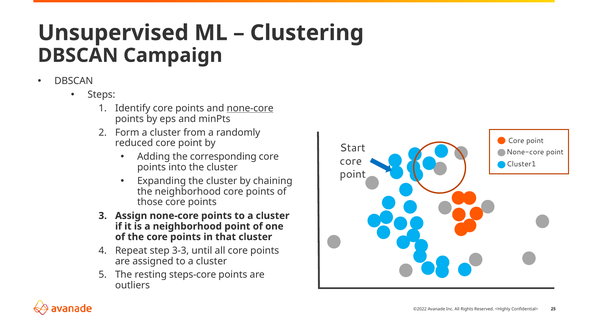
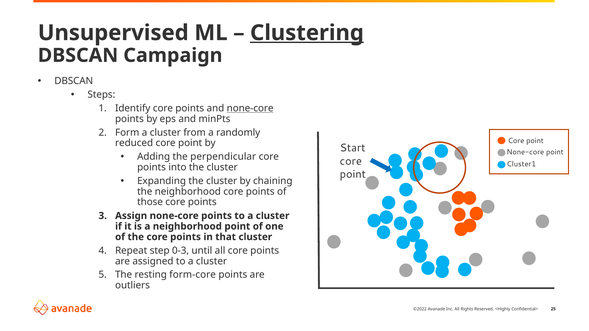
Clustering underline: none -> present
corresponding: corresponding -> perpendicular
3-3: 3-3 -> 0-3
steps-core: steps-core -> form-core
